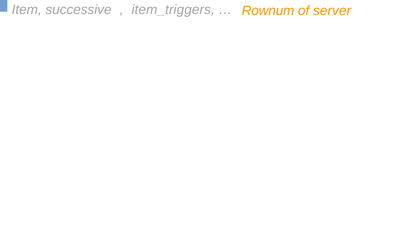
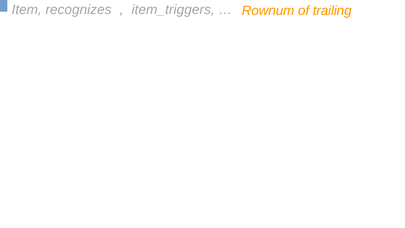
successive: successive -> recognizes
server: server -> trailing
